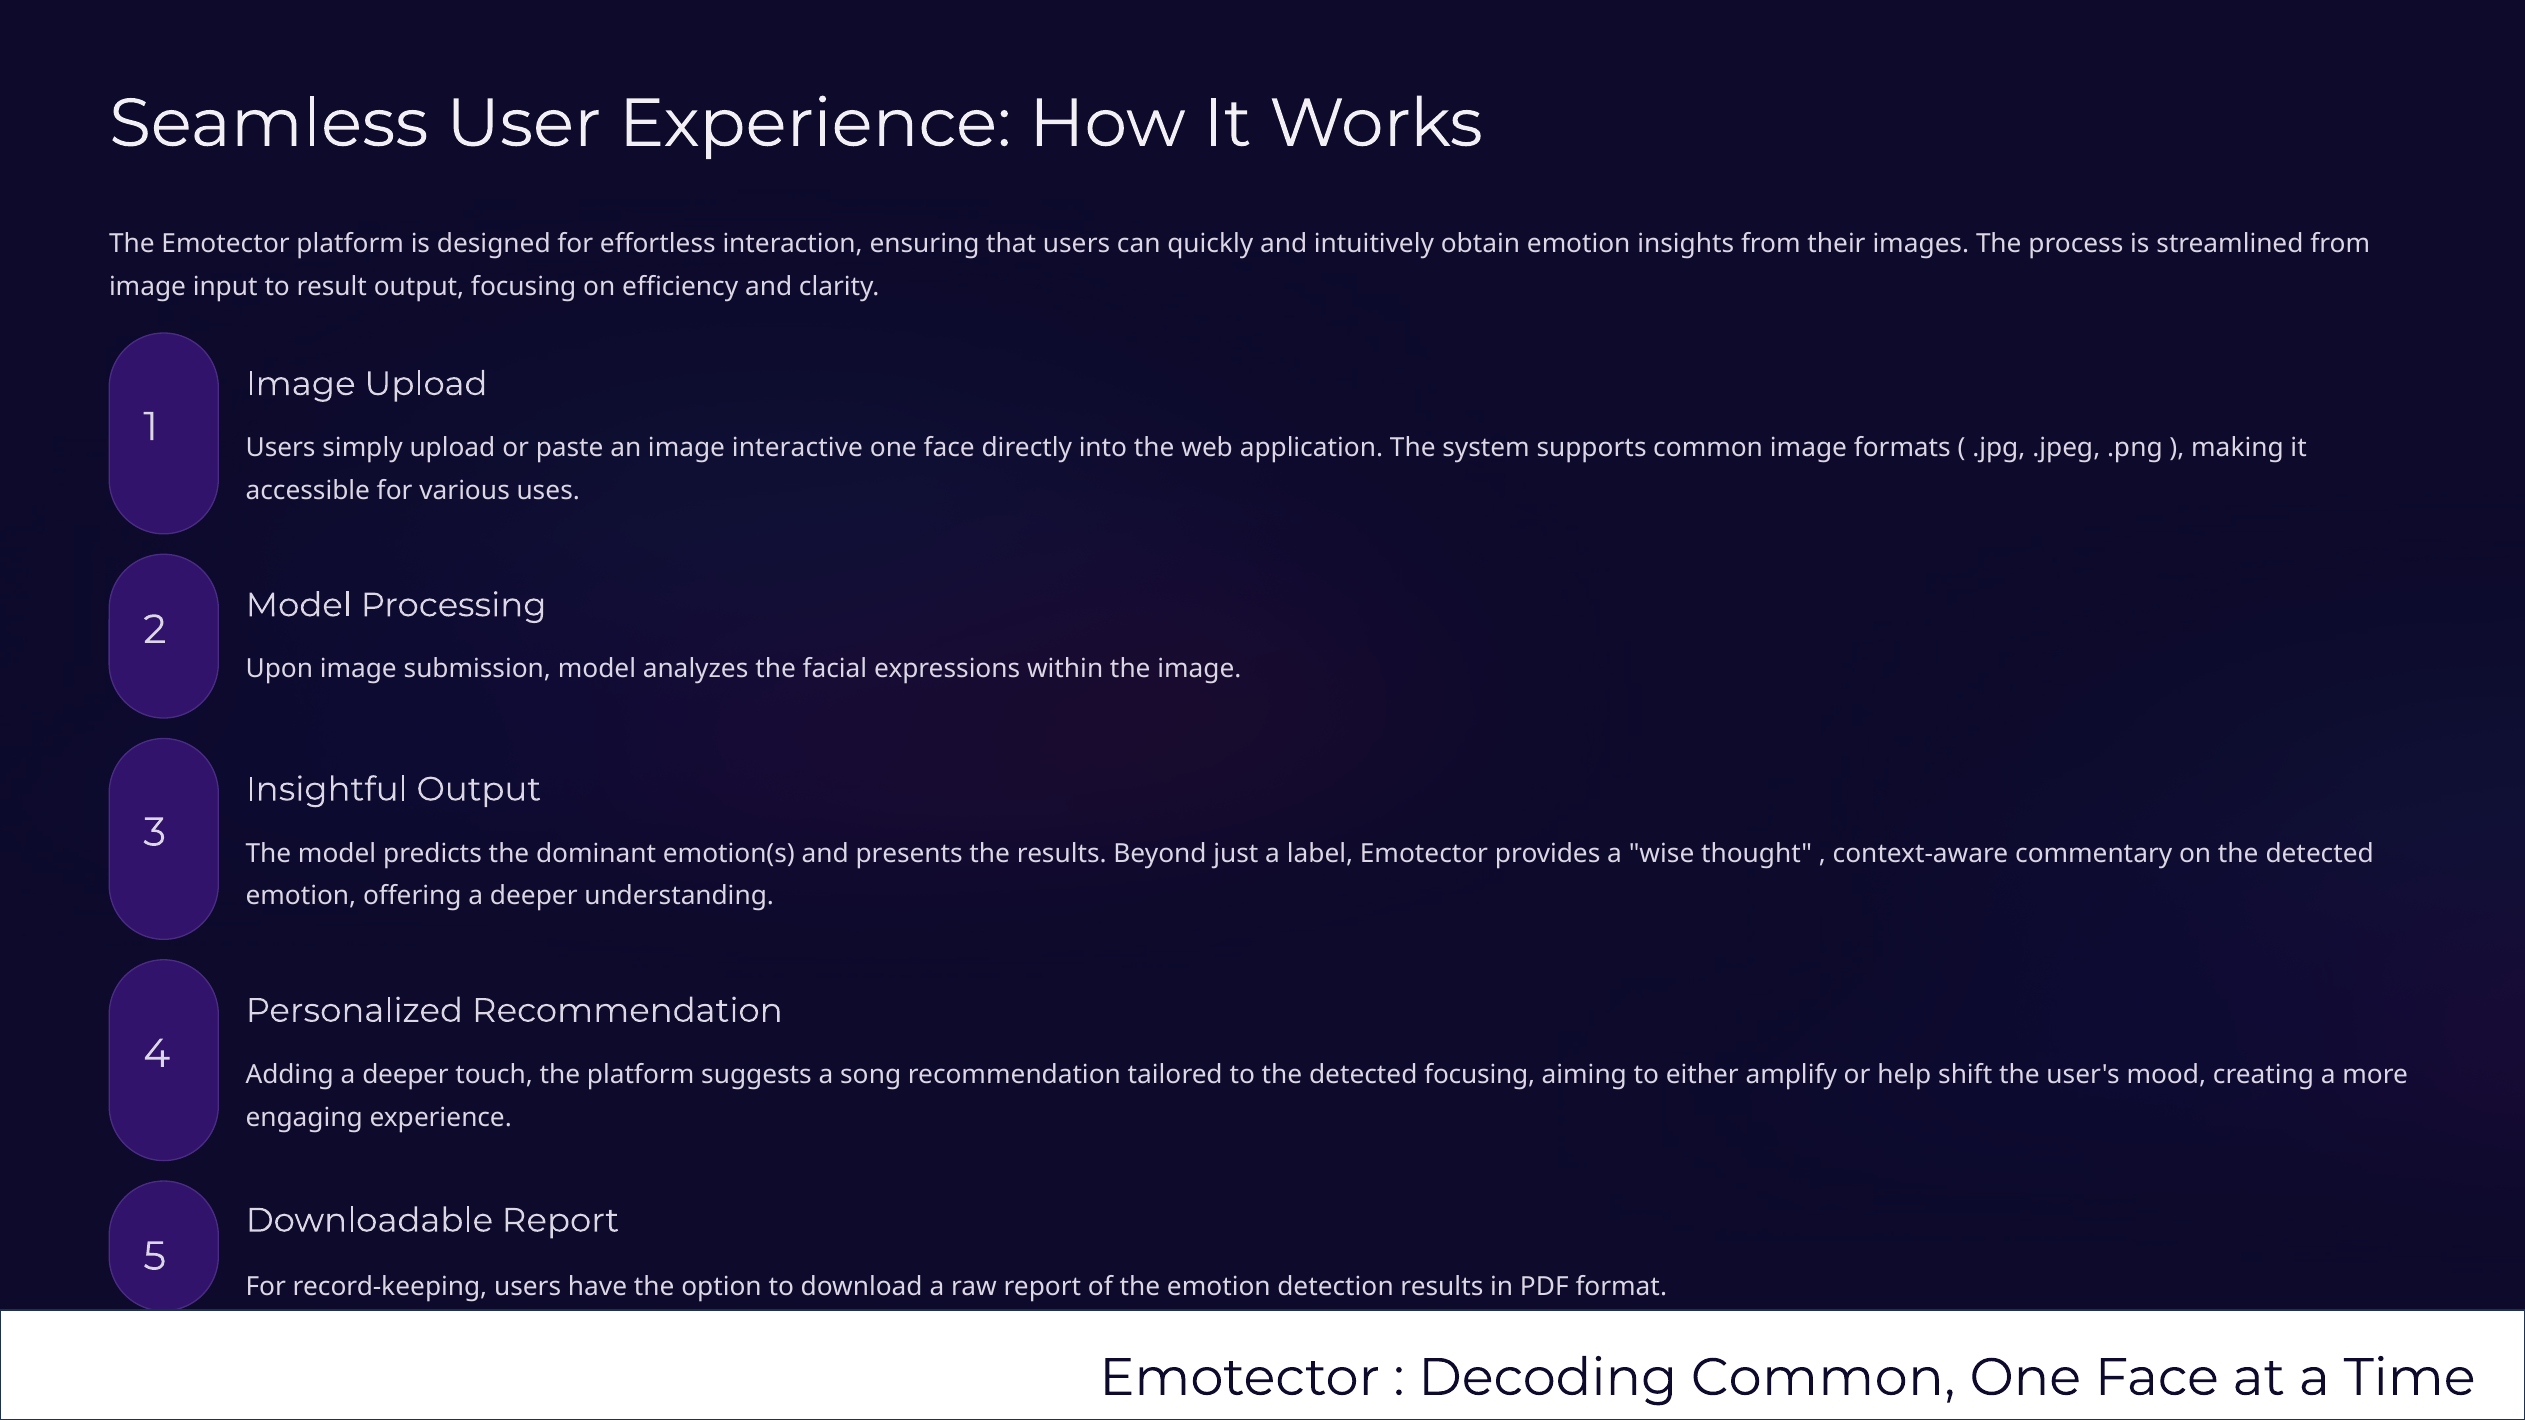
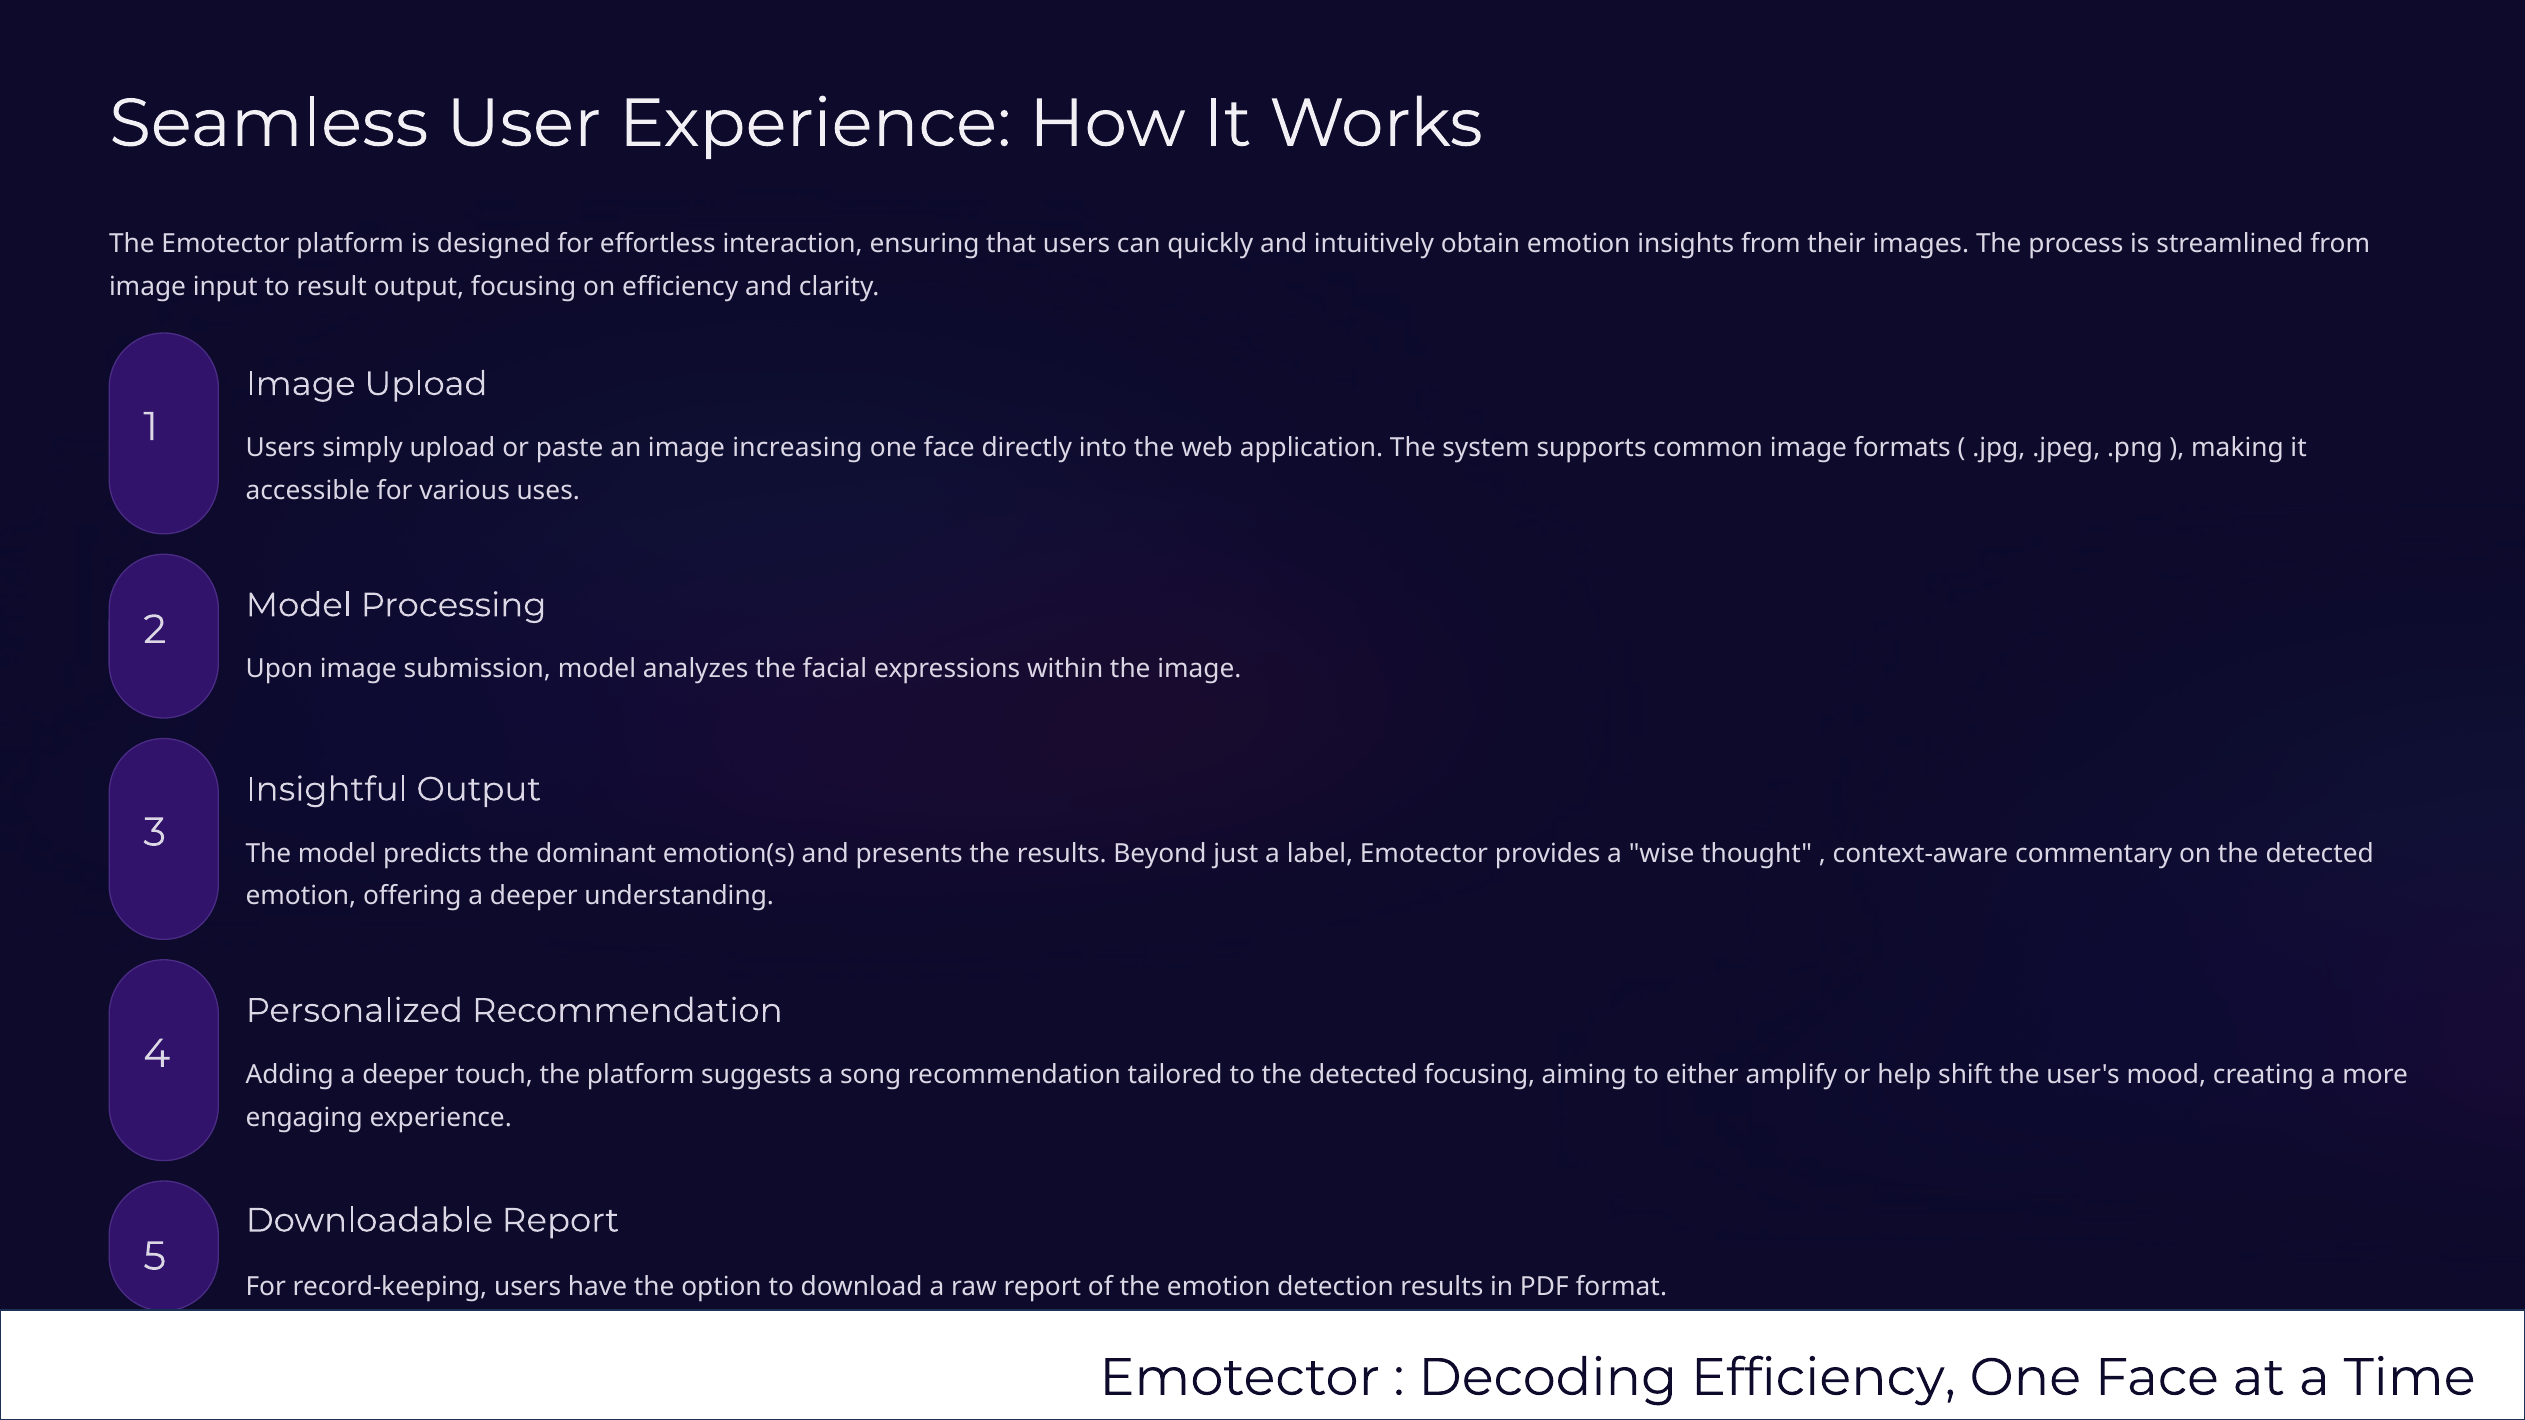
interactive: interactive -> increasing
Decoding Common: Common -> Efficiency
